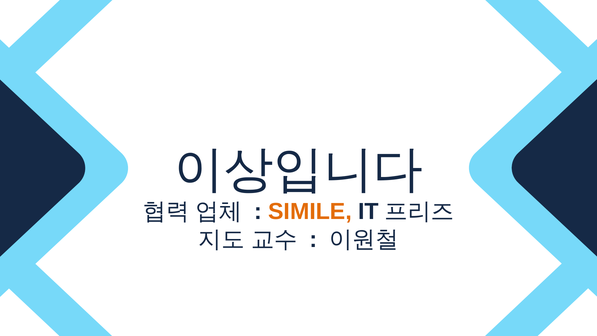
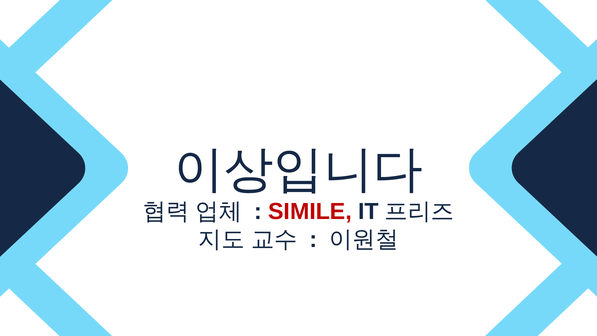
SIMILE colour: orange -> red
